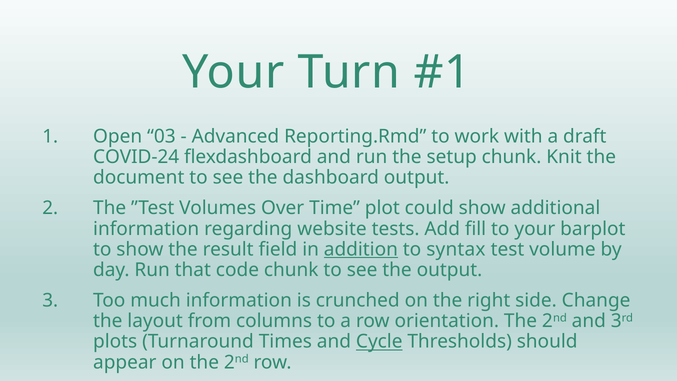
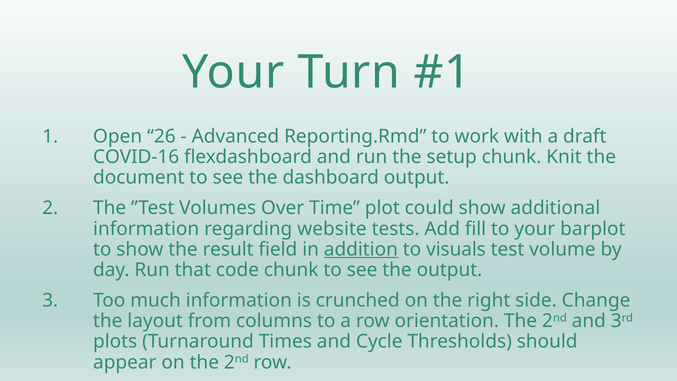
03: 03 -> 26
COVID-24: COVID-24 -> COVID-16
syntax: syntax -> visuals
Cycle underline: present -> none
